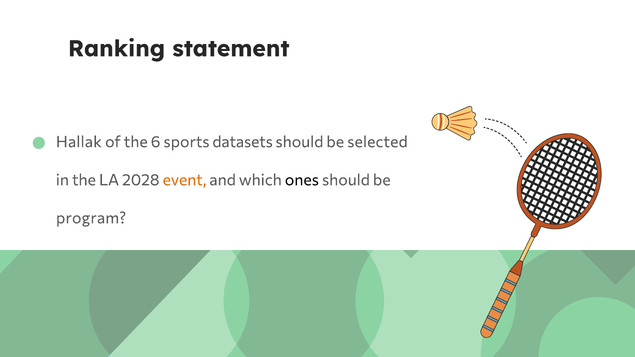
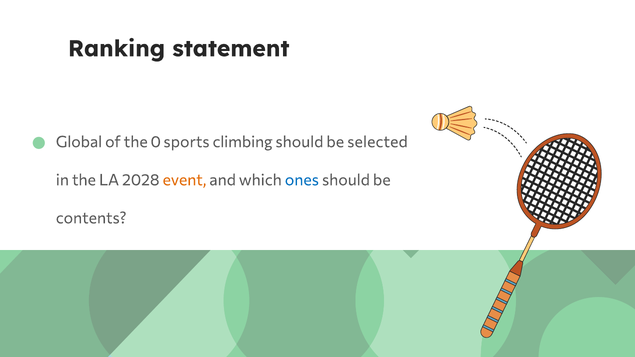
Hallak: Hallak -> Global
6: 6 -> 0
datasets: datasets -> climbing
ones colour: black -> blue
program: program -> contents
